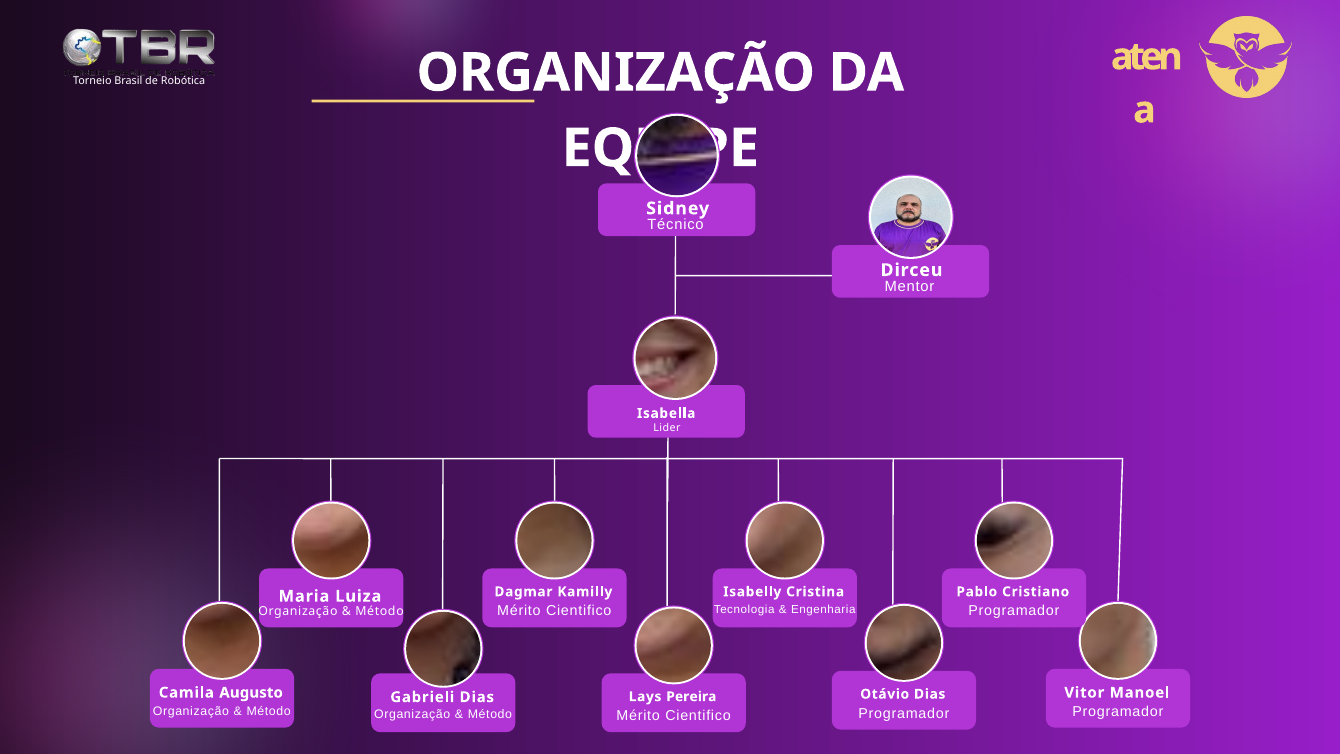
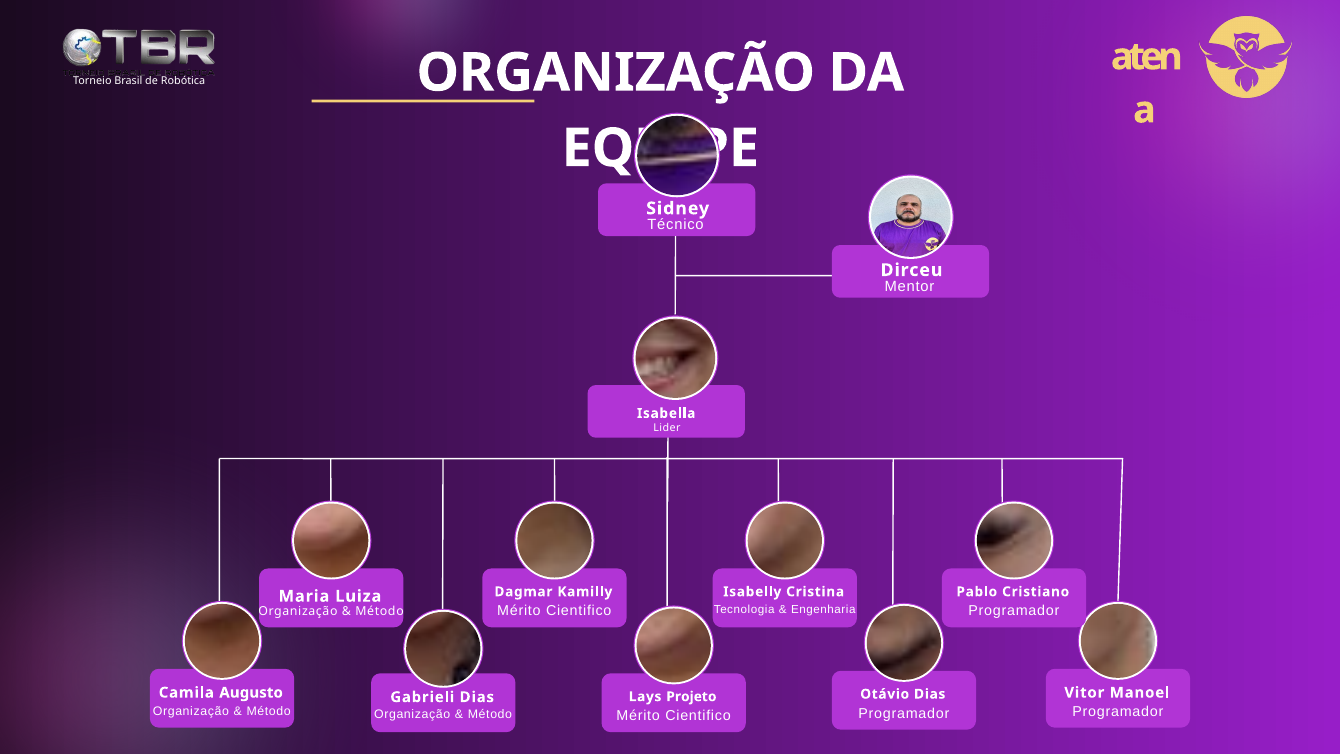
Pereira: Pereira -> Projeto
